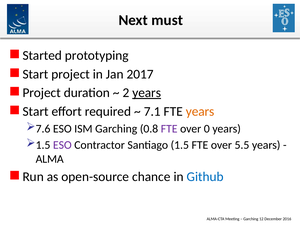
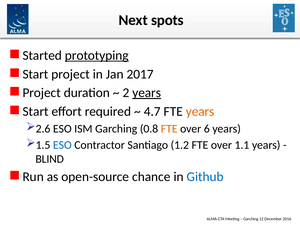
must: must -> spots
prototyping underline: none -> present
7.1: 7.1 -> 4.7
7.6: 7.6 -> 2.6
FTE at (169, 129) colour: purple -> orange
0: 0 -> 6
ESO at (62, 145) colour: purple -> blue
Santiago 1.5: 1.5 -> 1.2
5.5: 5.5 -> 1.1
ALMA: ALMA -> BLIND
